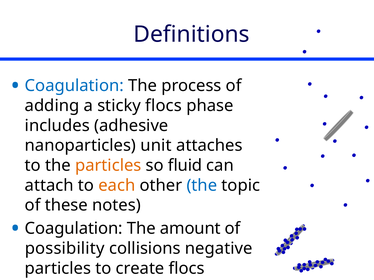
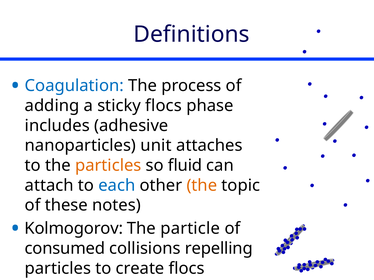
each colour: orange -> blue
the at (202, 186) colour: blue -> orange
Coagulation at (74, 229): Coagulation -> Kolmogorov
amount: amount -> particle
possibility: possibility -> consumed
negative: negative -> repelling
